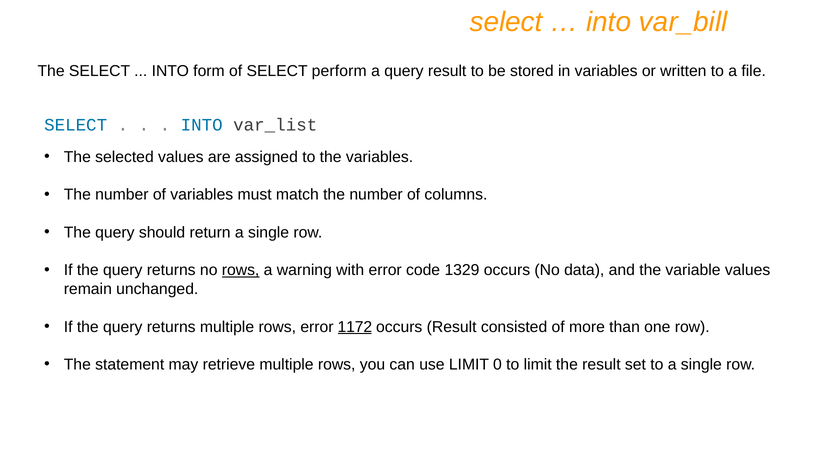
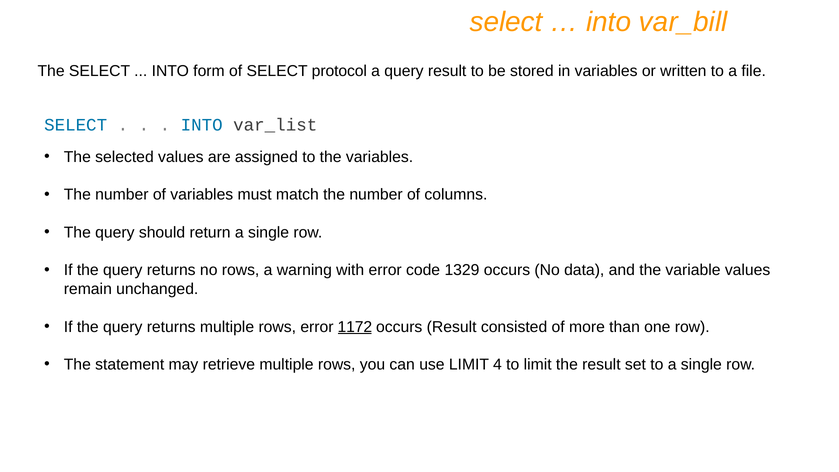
perform: perform -> protocol
rows at (241, 270) underline: present -> none
0: 0 -> 4
